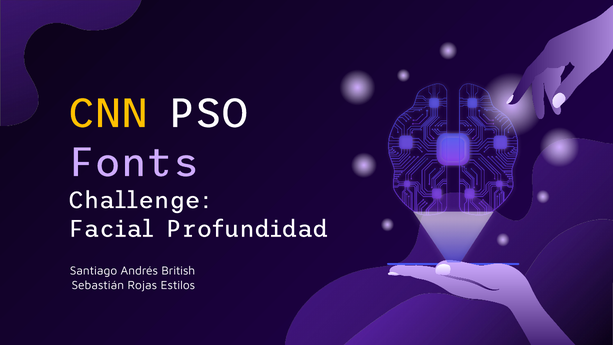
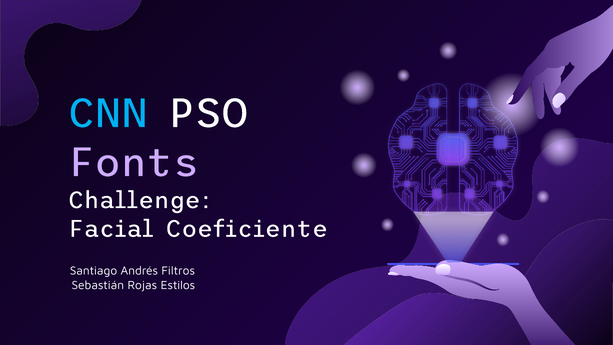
CNN colour: yellow -> light blue
Profundidad: Profundidad -> Coeficiente
British: British -> Filtros
